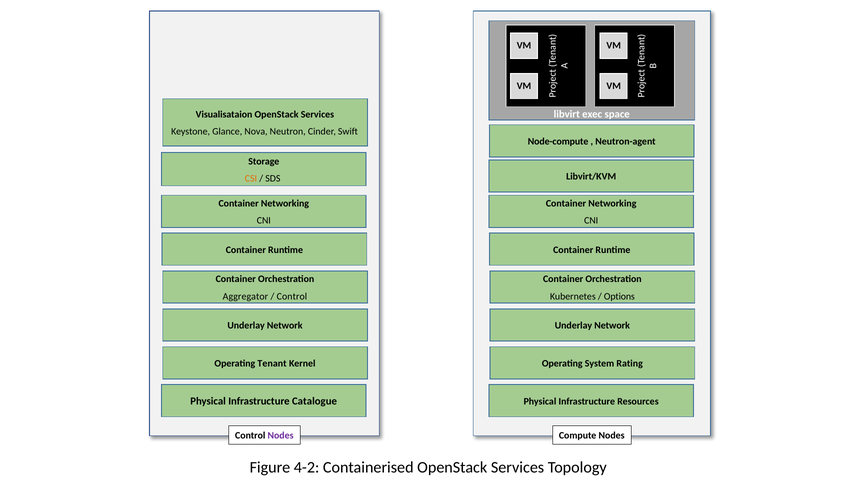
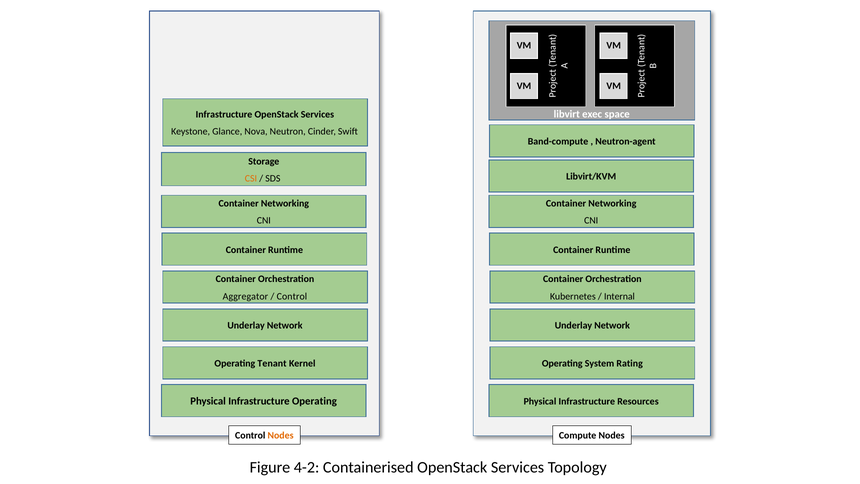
Visualisataion at (224, 114): Visualisataion -> Infrastructure
Node-compute: Node-compute -> Band-compute
Options: Options -> Internal
Infrastructure Catalogue: Catalogue -> Operating
Nodes at (281, 435) colour: purple -> orange
